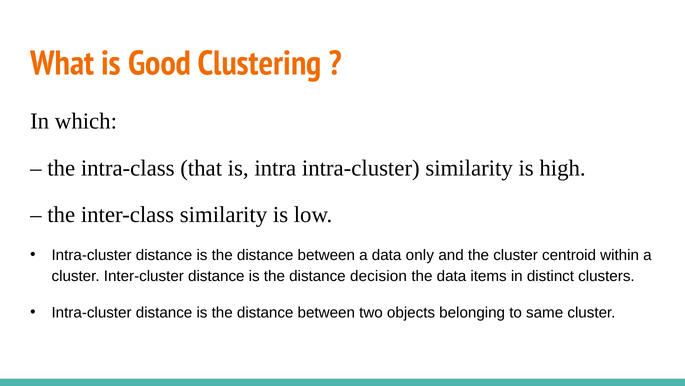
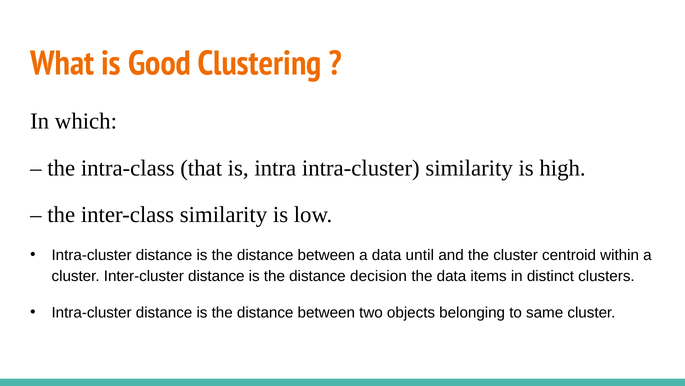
only: only -> until
